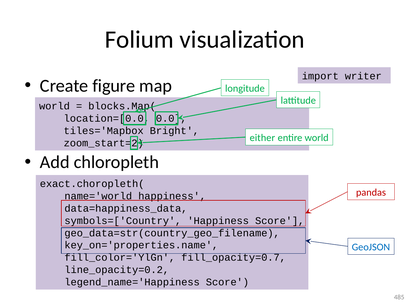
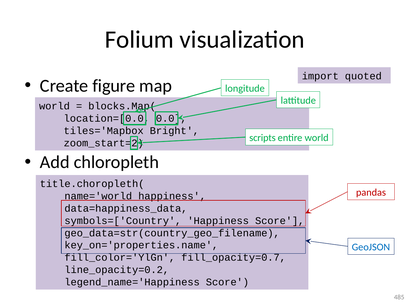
writer: writer -> quoted
either: either -> scripts
exact.choropleth(: exact.choropleth( -> title.choropleth(
